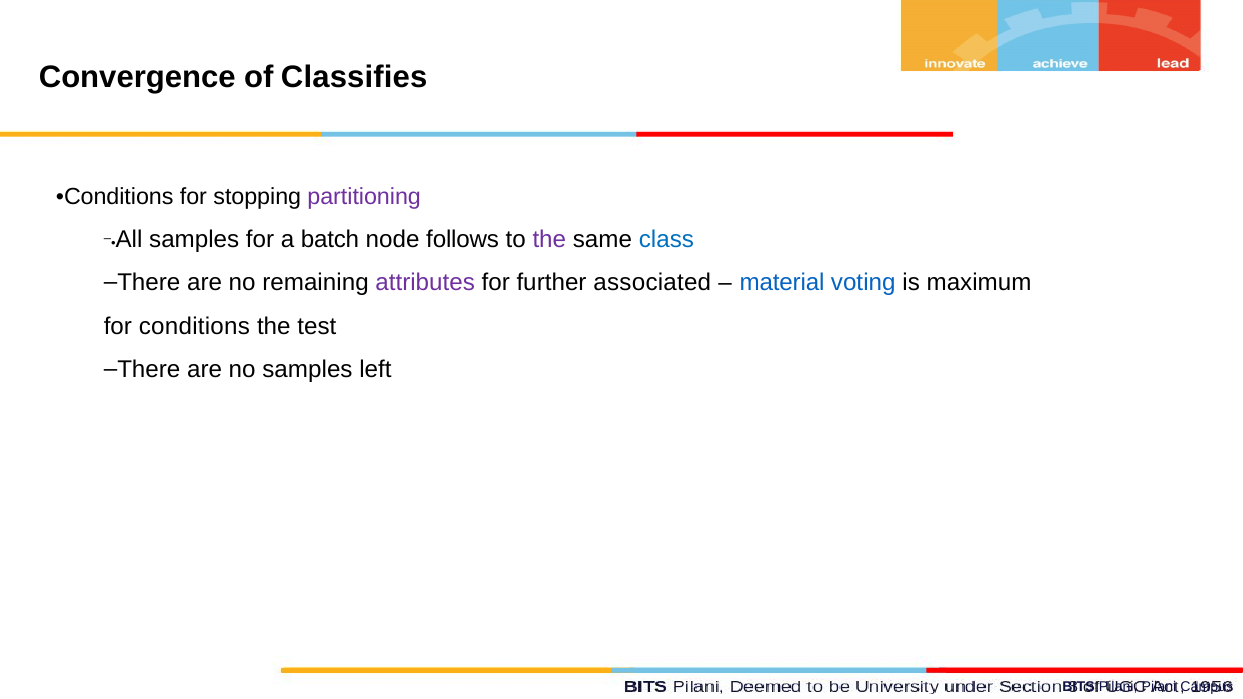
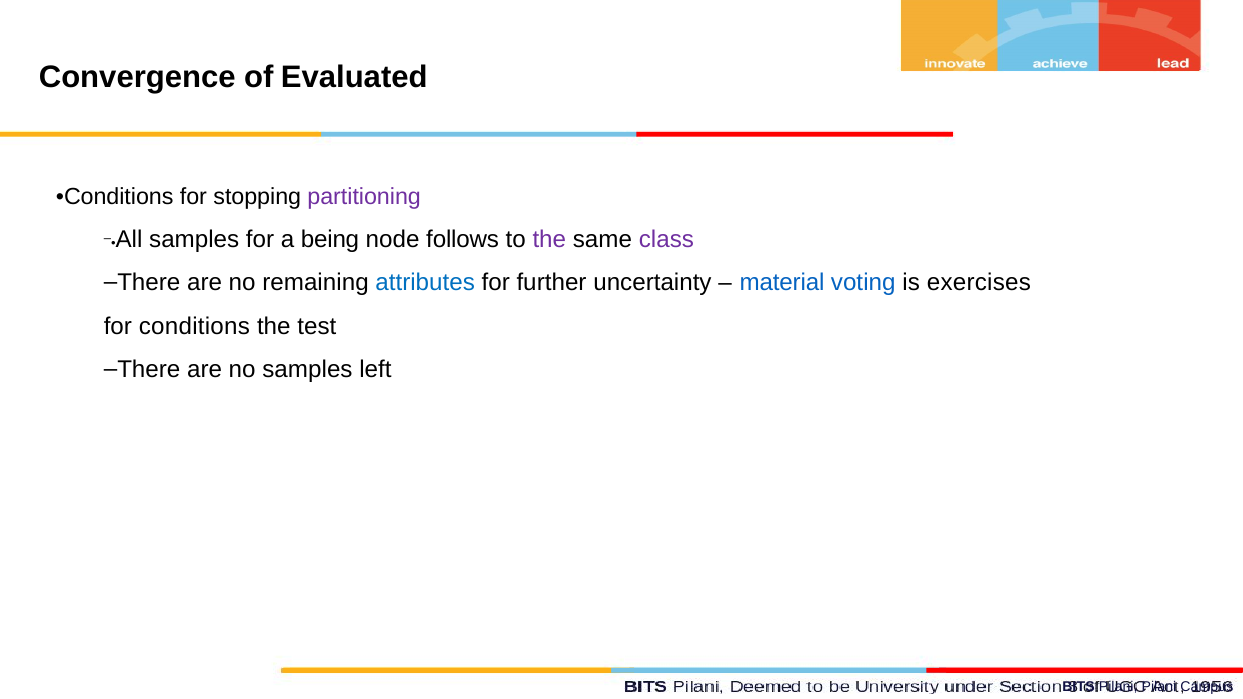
Classifies: Classifies -> Evaluated
batch: batch -> being
class colour: blue -> purple
attributes colour: purple -> blue
associated: associated -> uncertainty
maximum: maximum -> exercises
